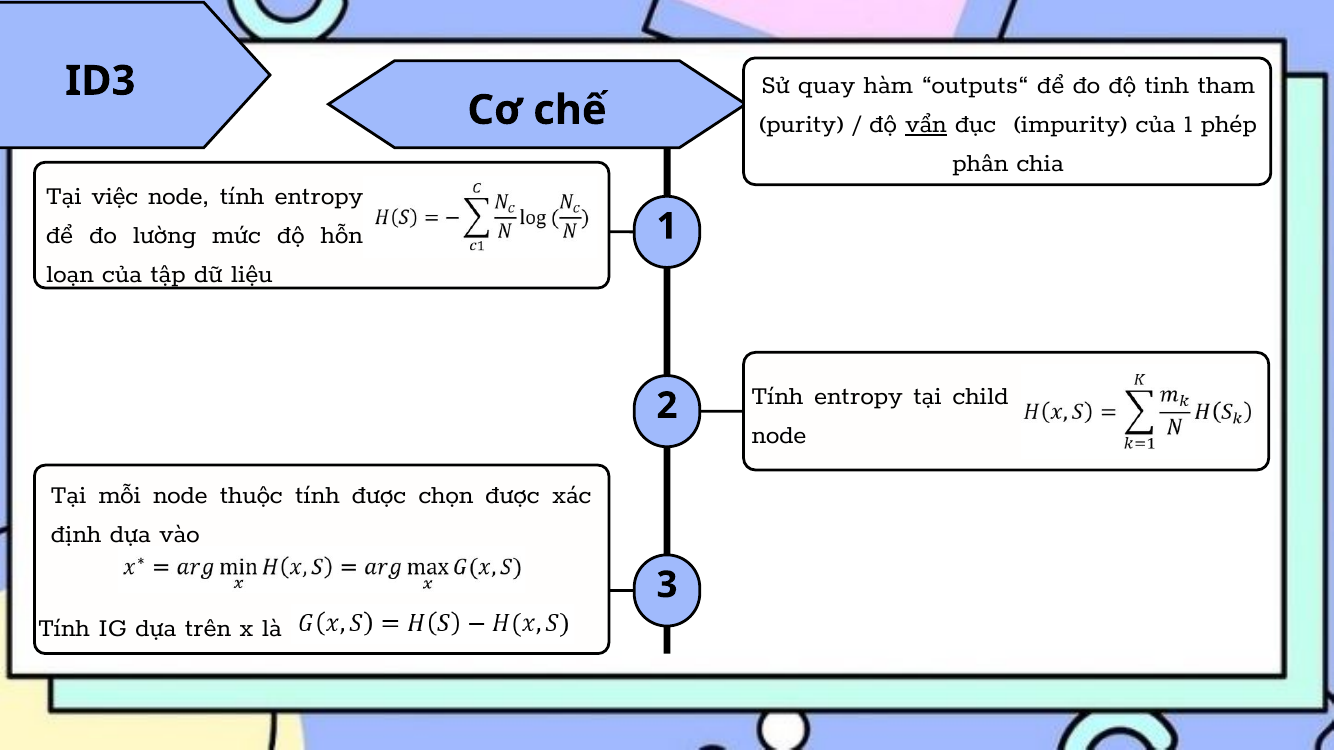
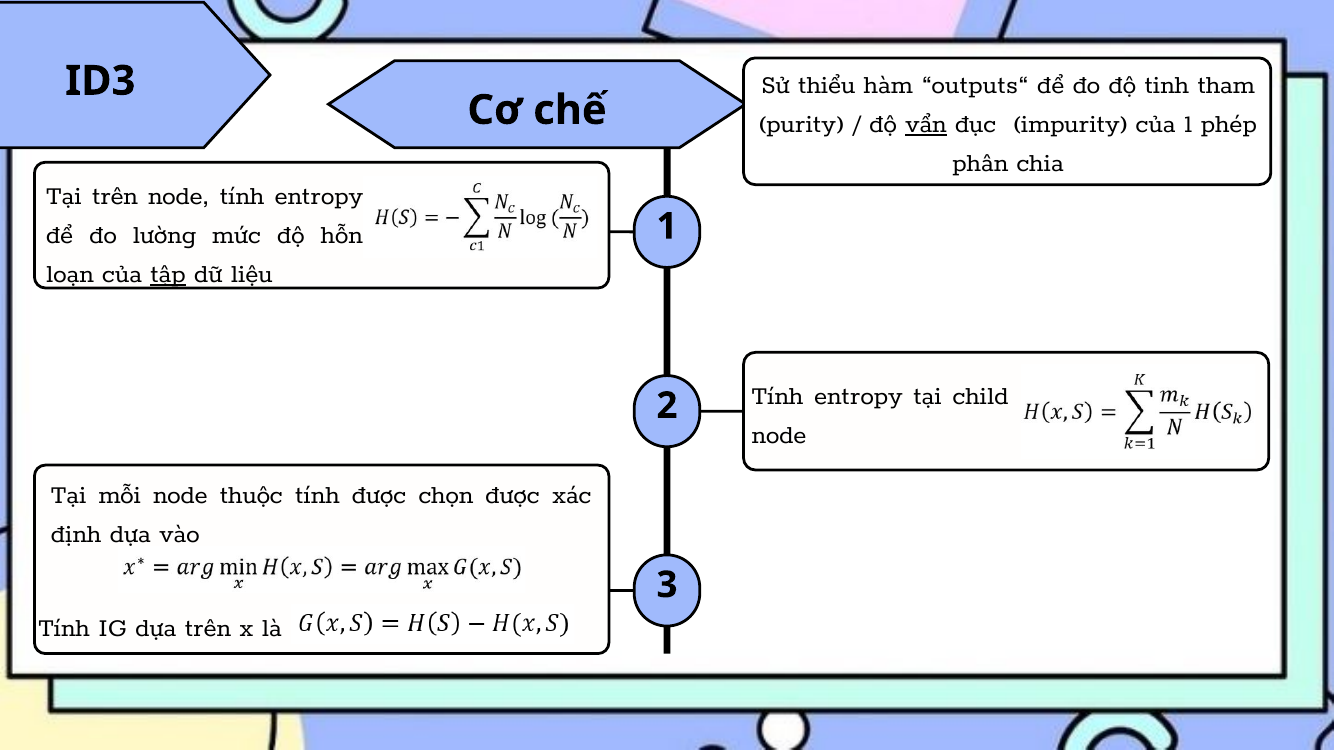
quay: quay -> thiểu
Tại việc: việc -> trên
tập underline: none -> present
